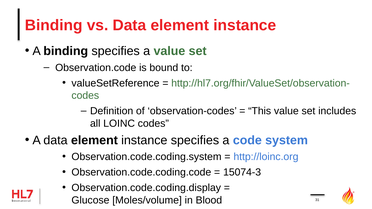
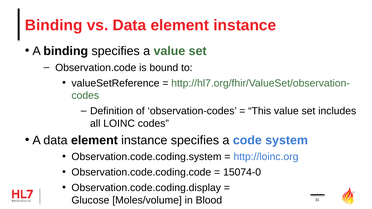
15074-3: 15074-3 -> 15074-0
